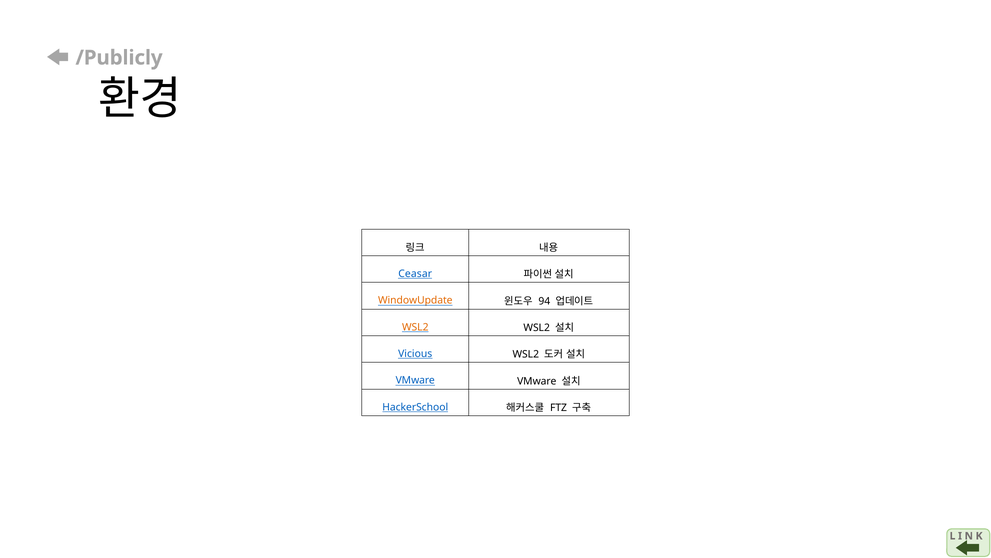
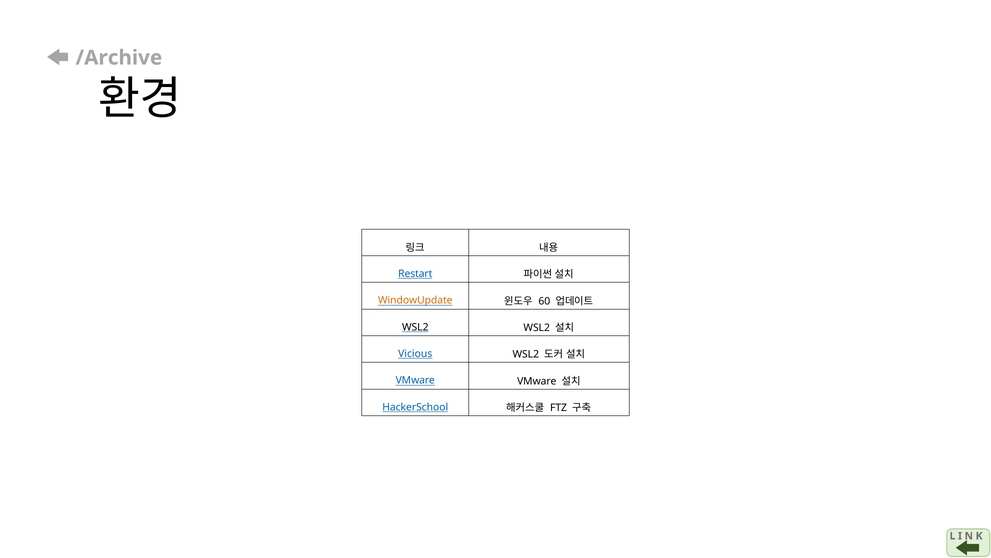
/Publicly: /Publicly -> /Archive
Ceasar: Ceasar -> Restart
94: 94 -> 60
WSL2 at (415, 327) colour: orange -> black
